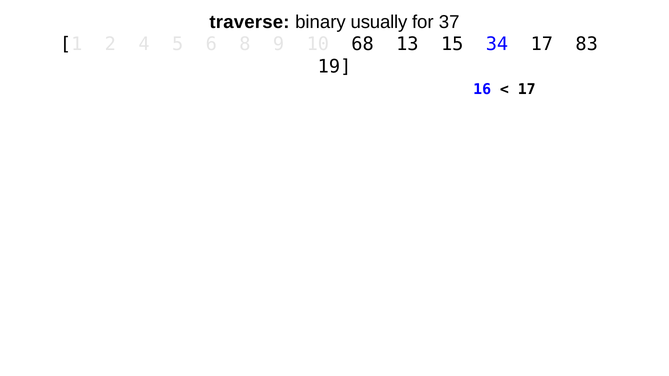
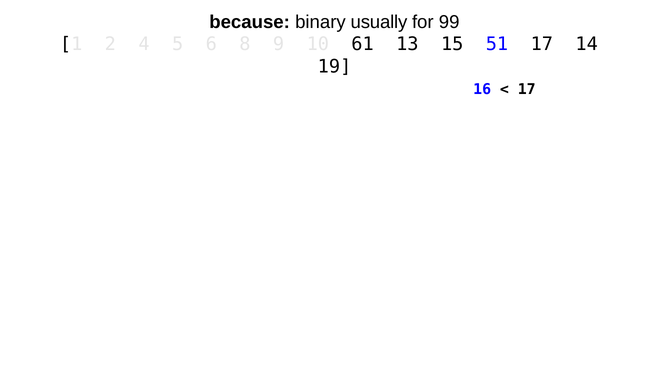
traverse: traverse -> because
37: 37 -> 99
68: 68 -> 61
34: 34 -> 51
83: 83 -> 14
